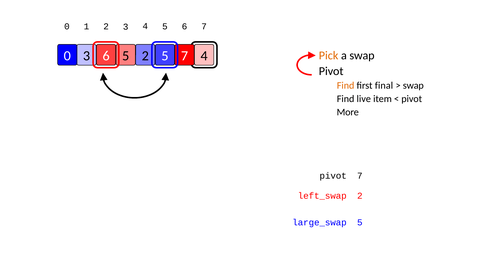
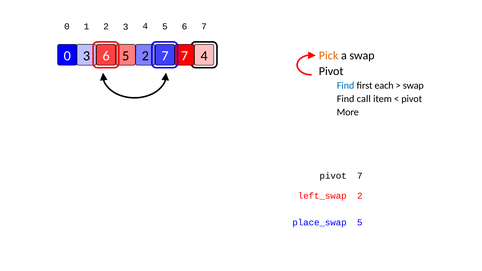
5 at (165, 56): 5 -> 7
Find at (346, 86) colour: orange -> blue
final: final -> each
live: live -> call
large_swap: large_swap -> place_swap
